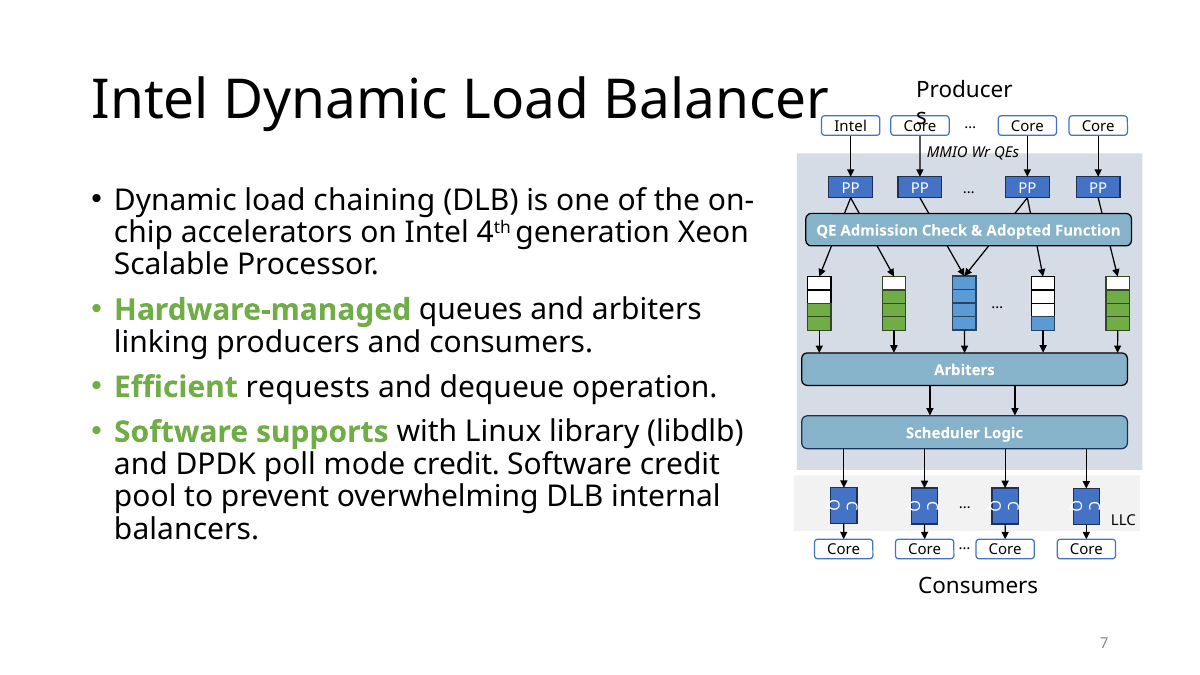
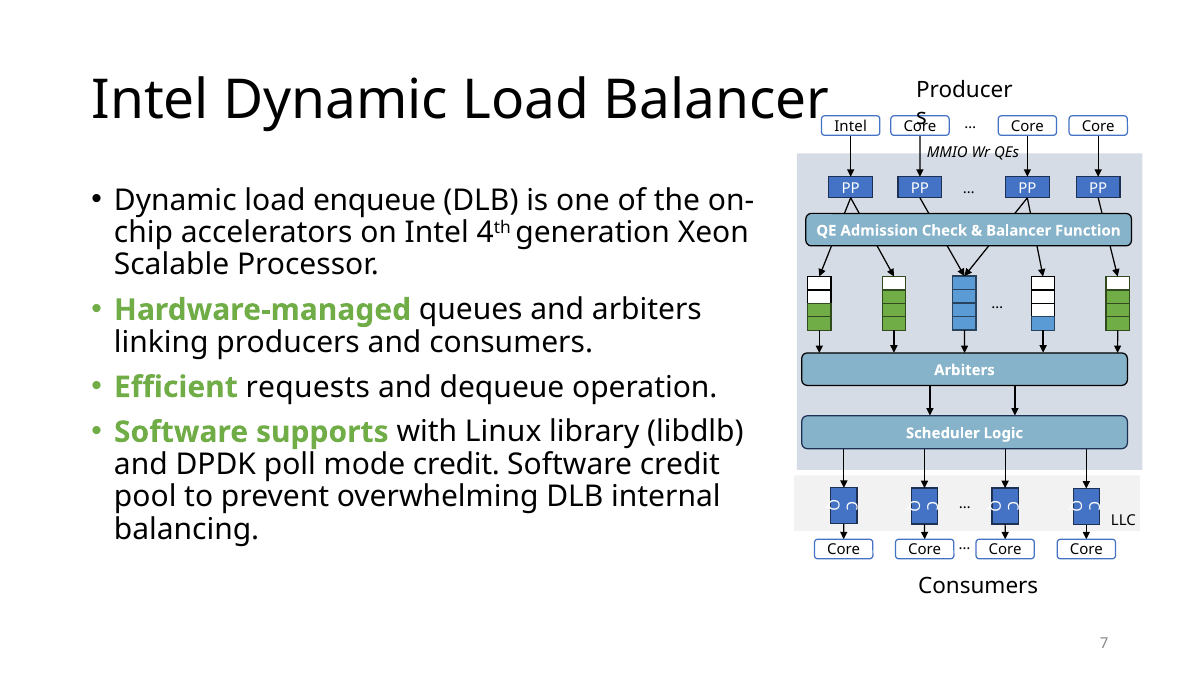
chaining: chaining -> enqueue
Adopted at (1019, 231): Adopted -> Balancer
balancers: balancers -> balancing
